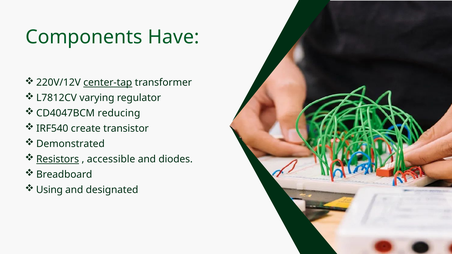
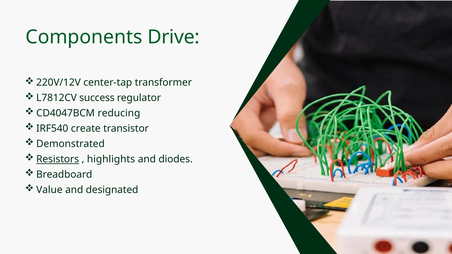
Have: Have -> Drive
center-tap underline: present -> none
varying: varying -> success
accessible: accessible -> highlights
Using: Using -> Value
